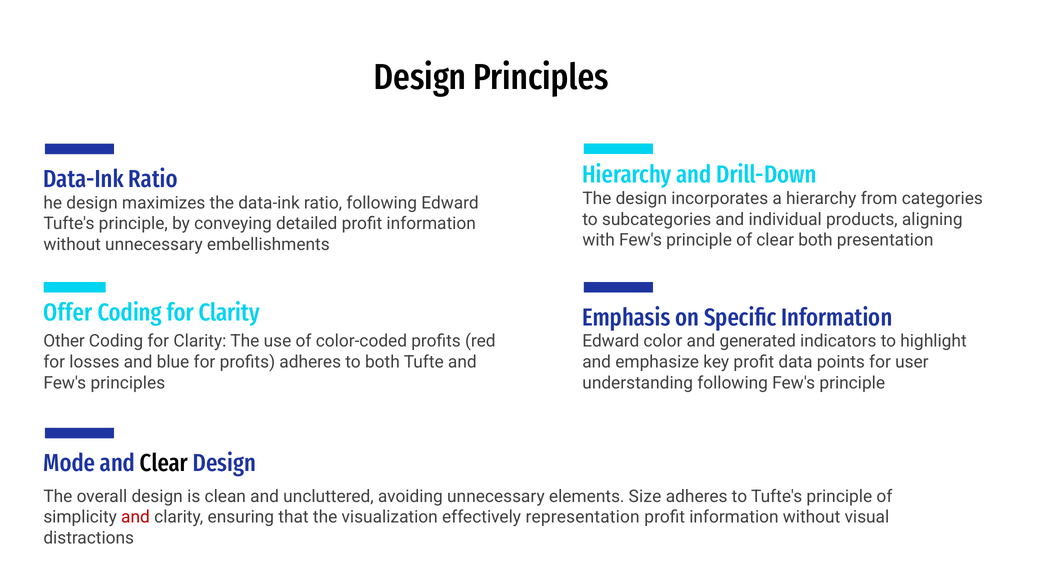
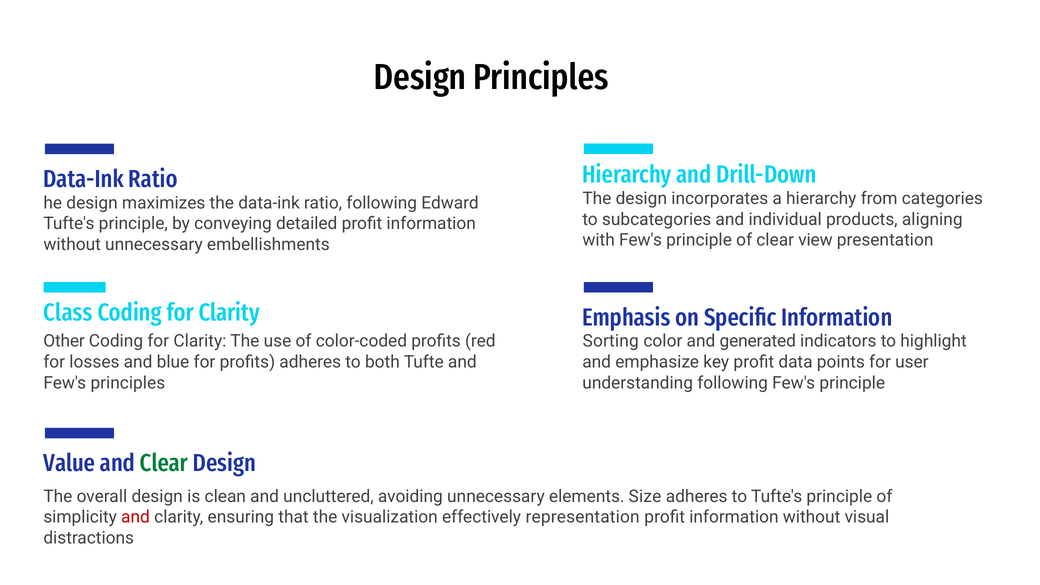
clear both: both -> view
Offer: Offer -> Class
Edward at (611, 341): Edward -> Sorting
Mode: Mode -> Value
Clear at (164, 463) colour: black -> green
